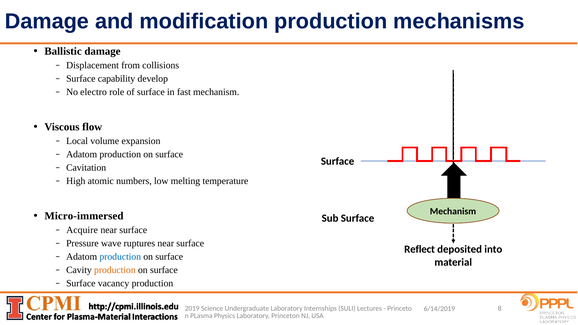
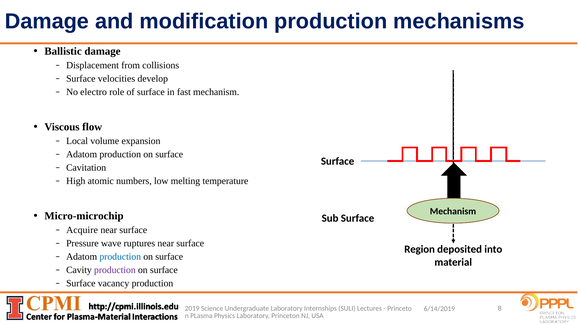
capability: capability -> velocities
Micro-immersed: Micro-immersed -> Micro-microchip
Reflect: Reflect -> Region
production at (115, 270) colour: orange -> purple
